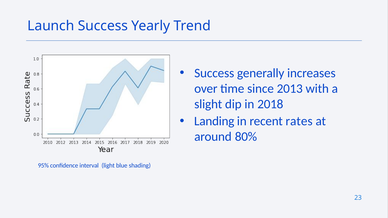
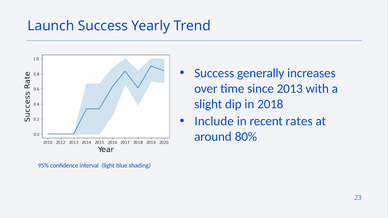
Landing: Landing -> Include
